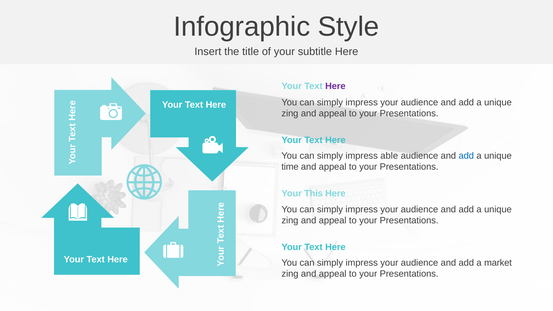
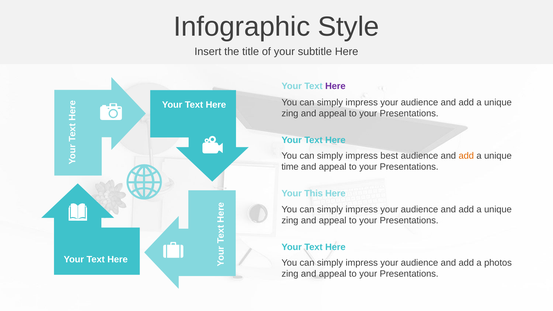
able: able -> best
add at (466, 156) colour: blue -> orange
market: market -> photos
